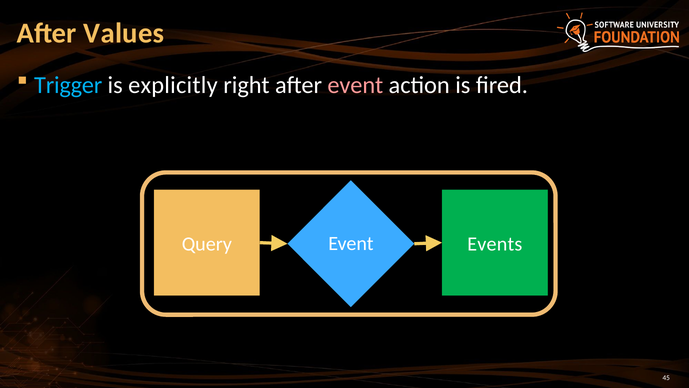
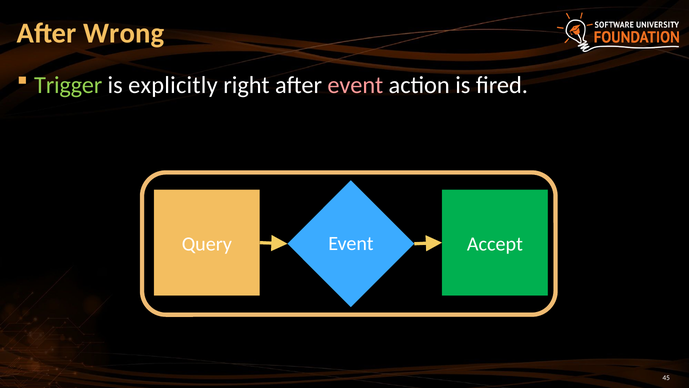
Values: Values -> Wrong
Trigger colour: light blue -> light green
Events: Events -> Accept
